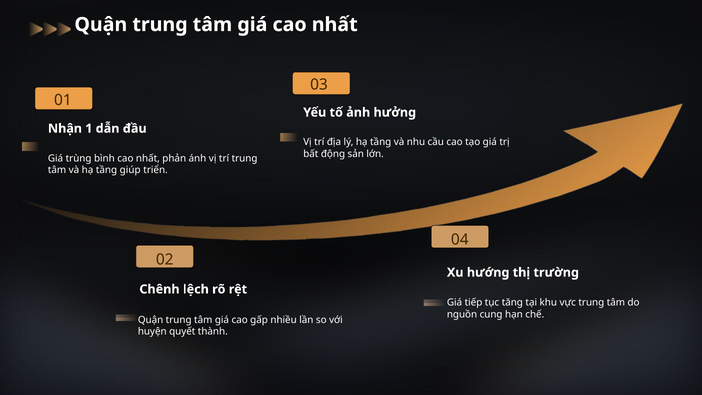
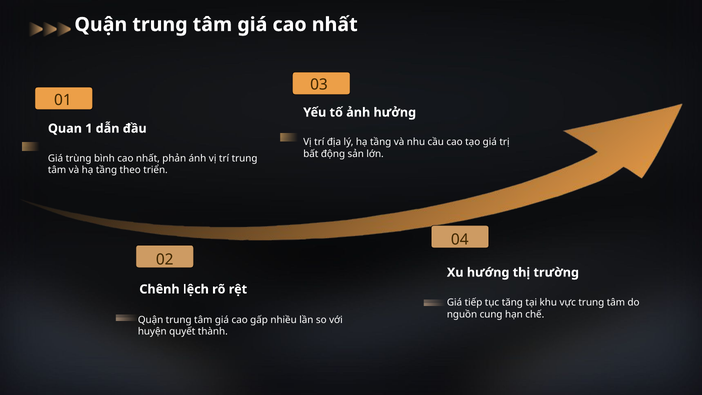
Nhận: Nhận -> Quan
giúp: giúp -> theo
